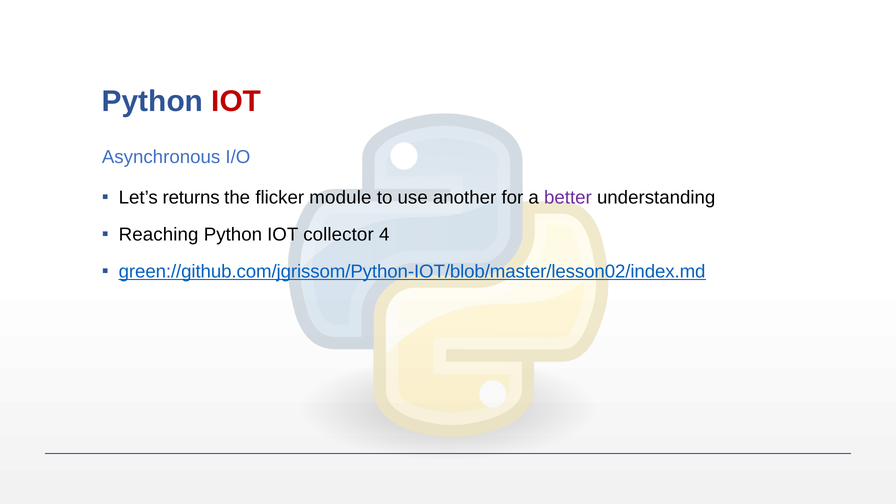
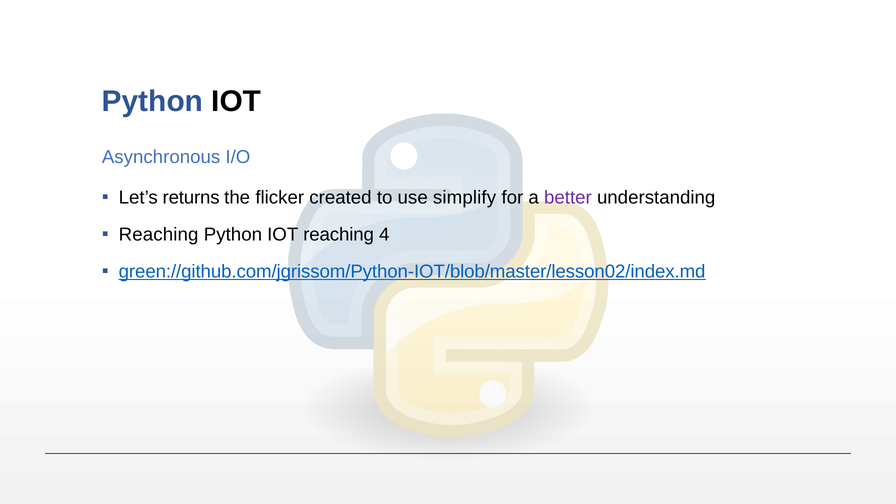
IOT at (236, 101) colour: red -> black
module: module -> created
another: another -> simplify
IOT collector: collector -> reaching
